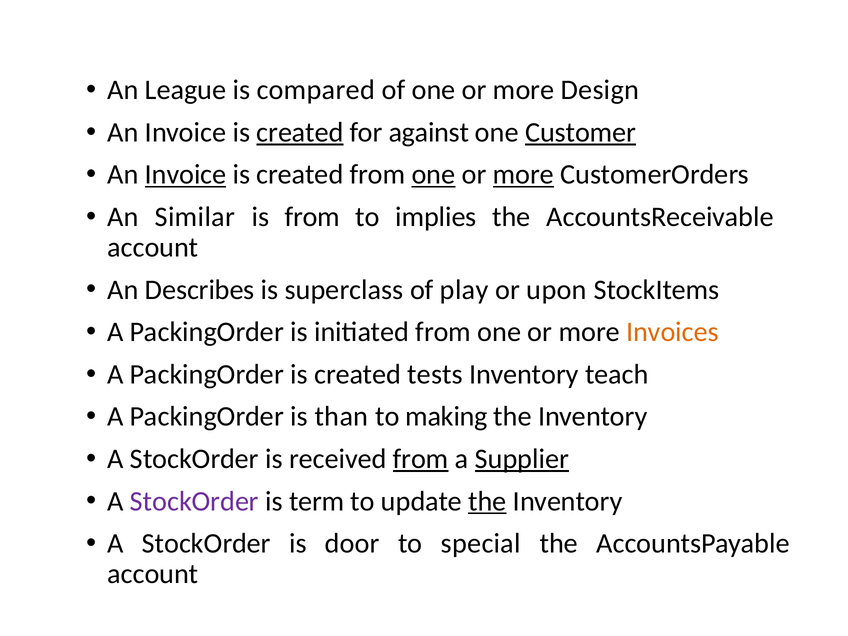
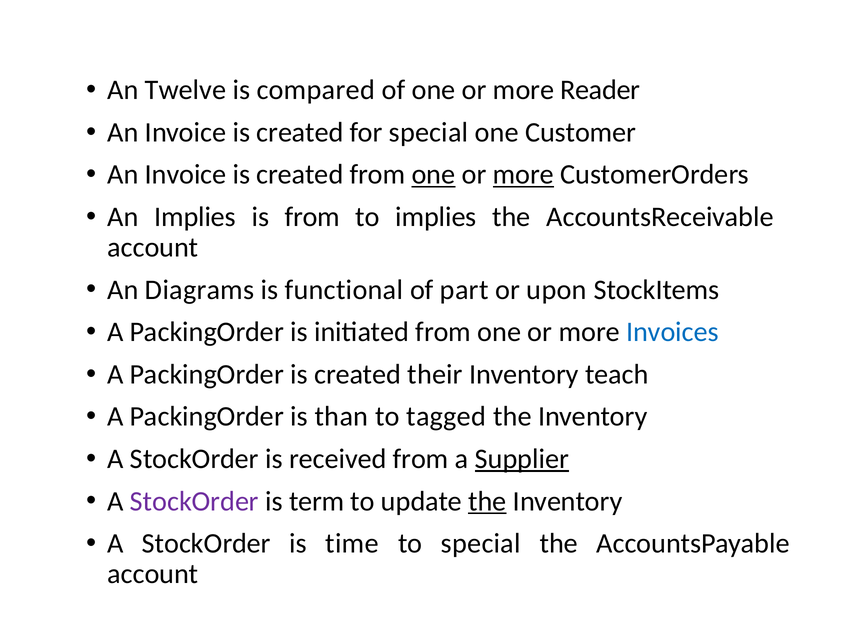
League: League -> Twelve
Design: Design -> Reader
created at (300, 132) underline: present -> none
for against: against -> special
Customer underline: present -> none
Invoice at (186, 175) underline: present -> none
An Similar: Similar -> Implies
Describes: Describes -> Diagrams
superclass: superclass -> functional
play: play -> part
Invoices colour: orange -> blue
tests: tests -> their
making: making -> tagged
from at (421, 459) underline: present -> none
door: door -> time
